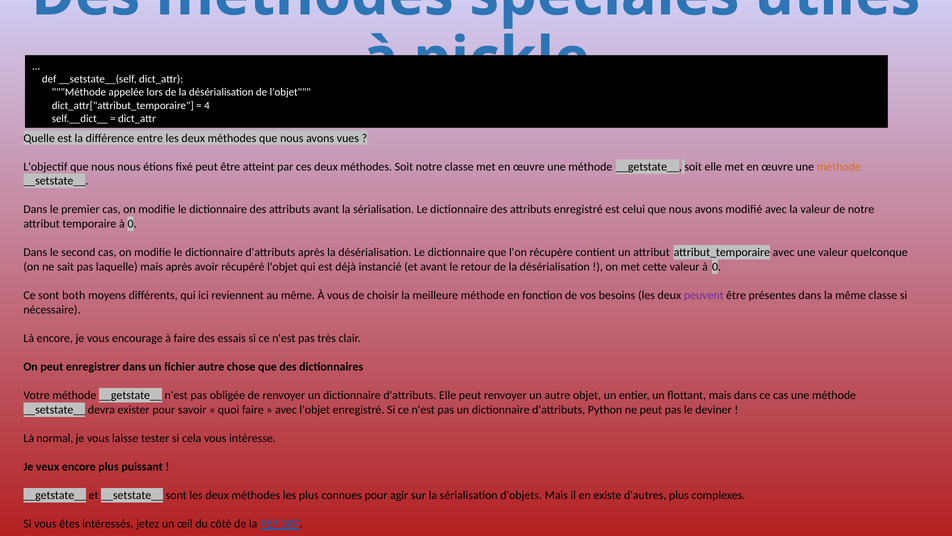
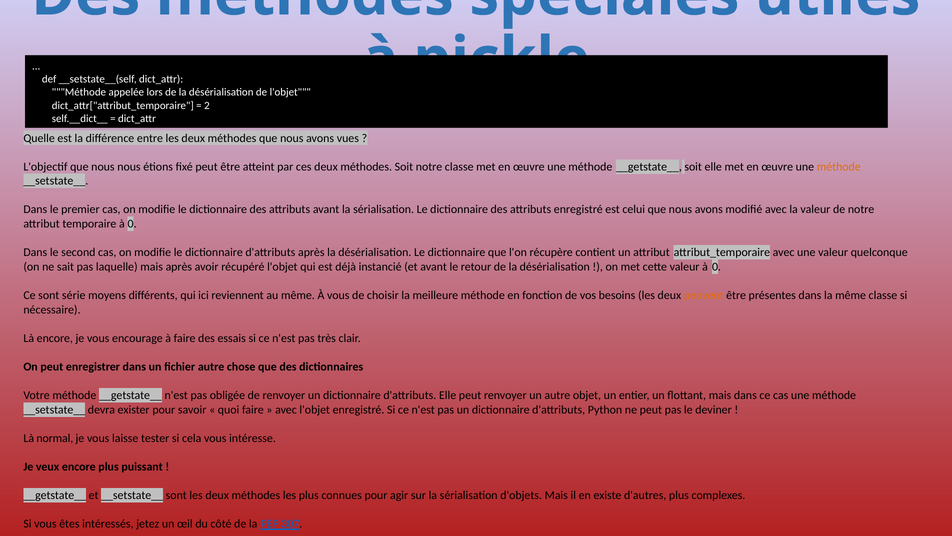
4: 4 -> 2
both: both -> série
peuvent colour: purple -> orange
